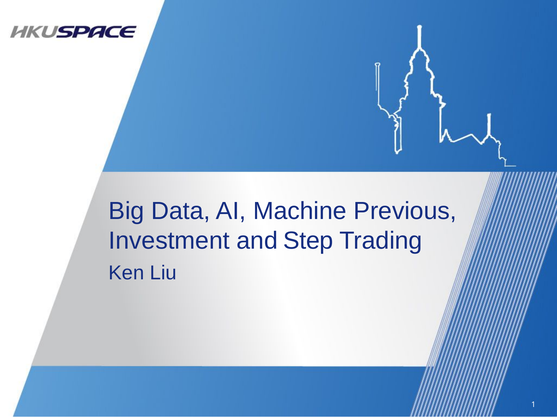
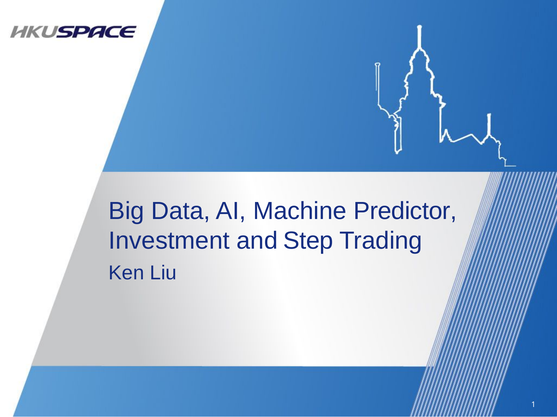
Previous: Previous -> Predictor
